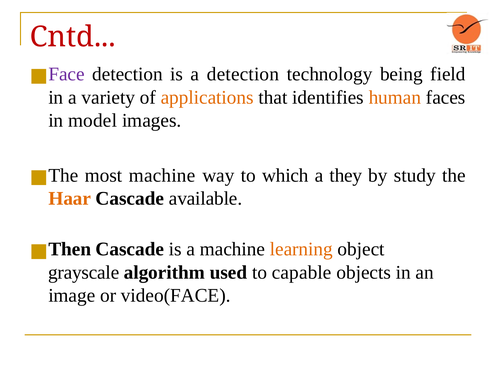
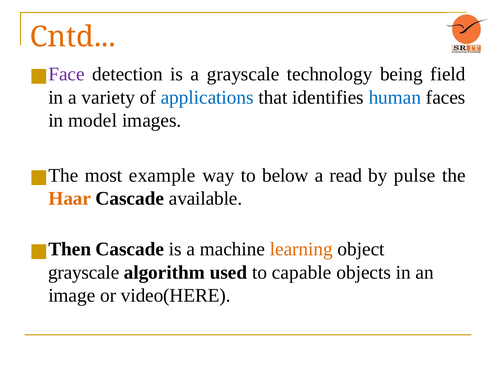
Cntd colour: red -> orange
a detection: detection -> grayscale
applications colour: orange -> blue
human colour: orange -> blue
most machine: machine -> example
which: which -> below
they: they -> read
study: study -> pulse
video(FACE: video(FACE -> video(HERE
